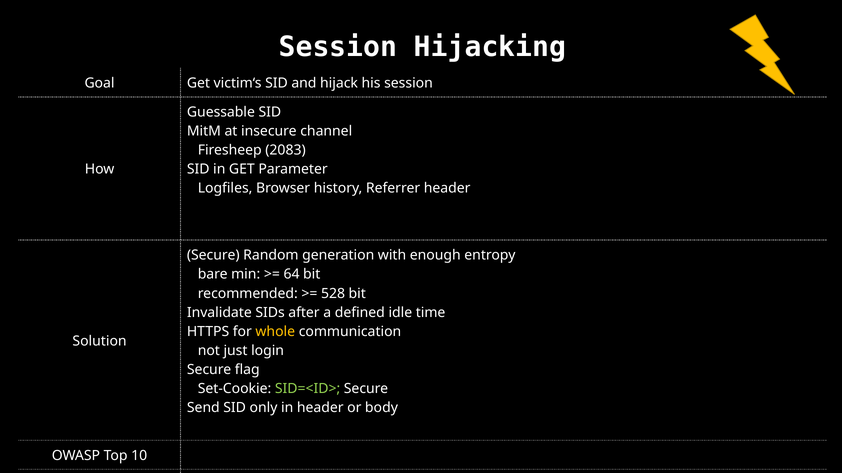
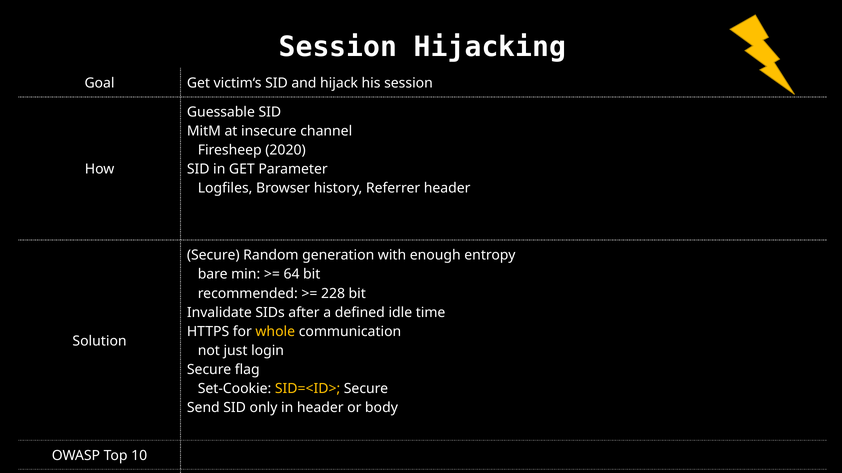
2083: 2083 -> 2020
528: 528 -> 228
SID=<ID> colour: light green -> yellow
